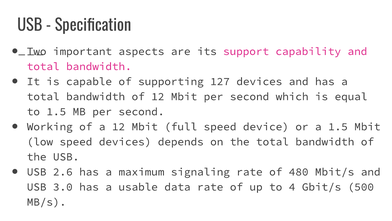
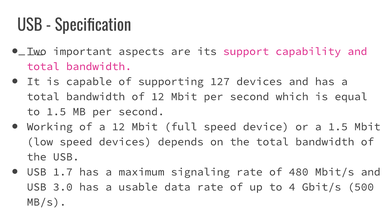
2.6: 2.6 -> 1.7
